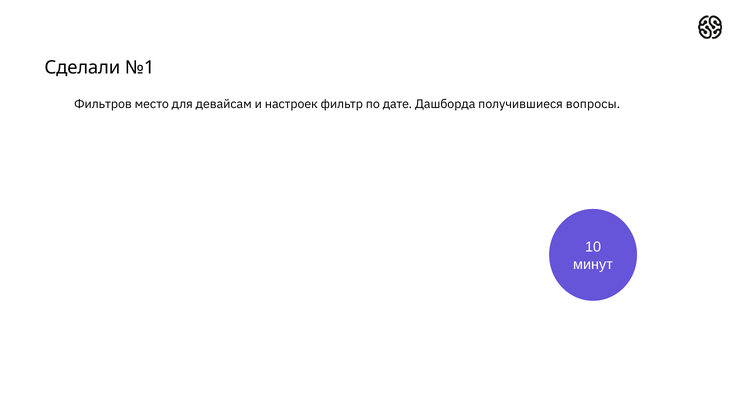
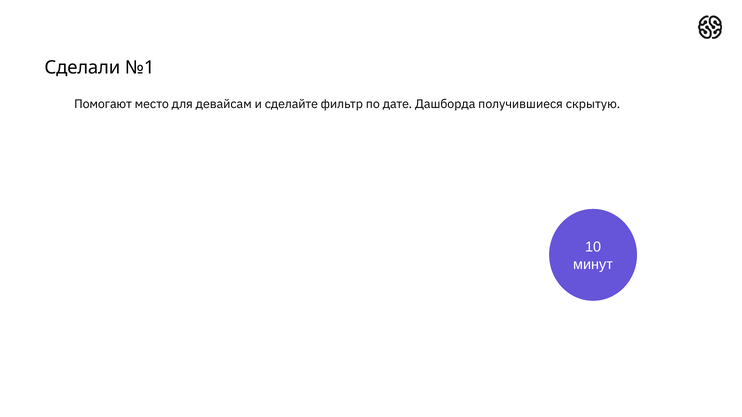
Фильтров: Фильтров -> Помогают
настроек: настроек -> сделайте
вопросы: вопросы -> скрытую
